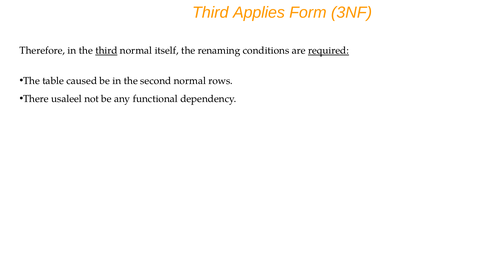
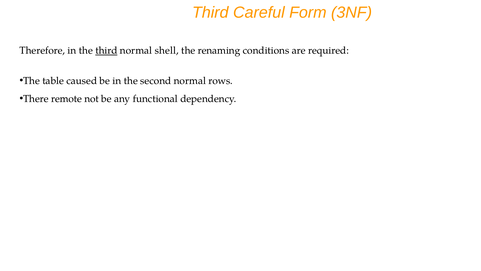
Applies: Applies -> Careful
itself: itself -> shell
required underline: present -> none
usaleel: usaleel -> remote
